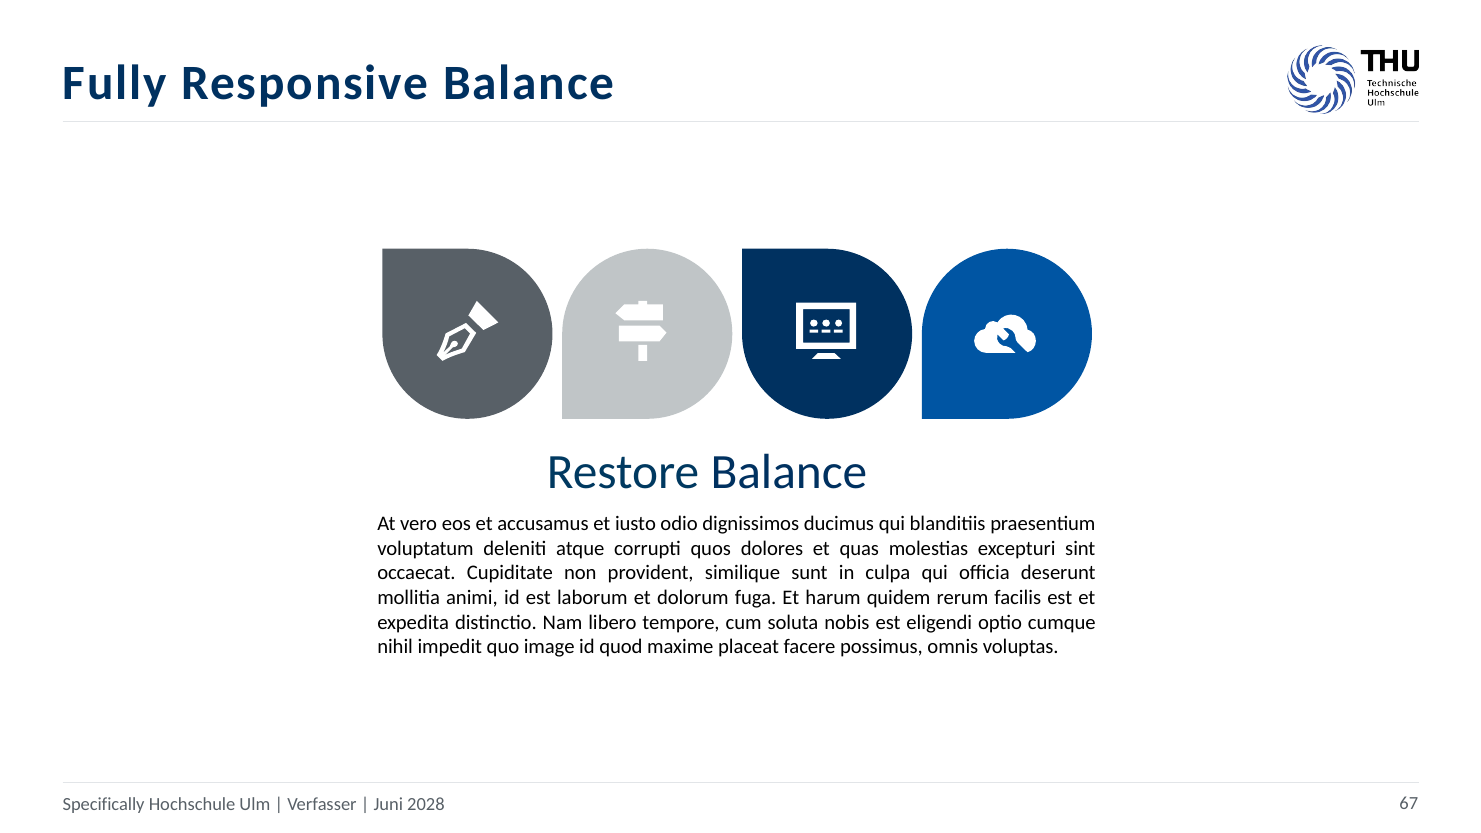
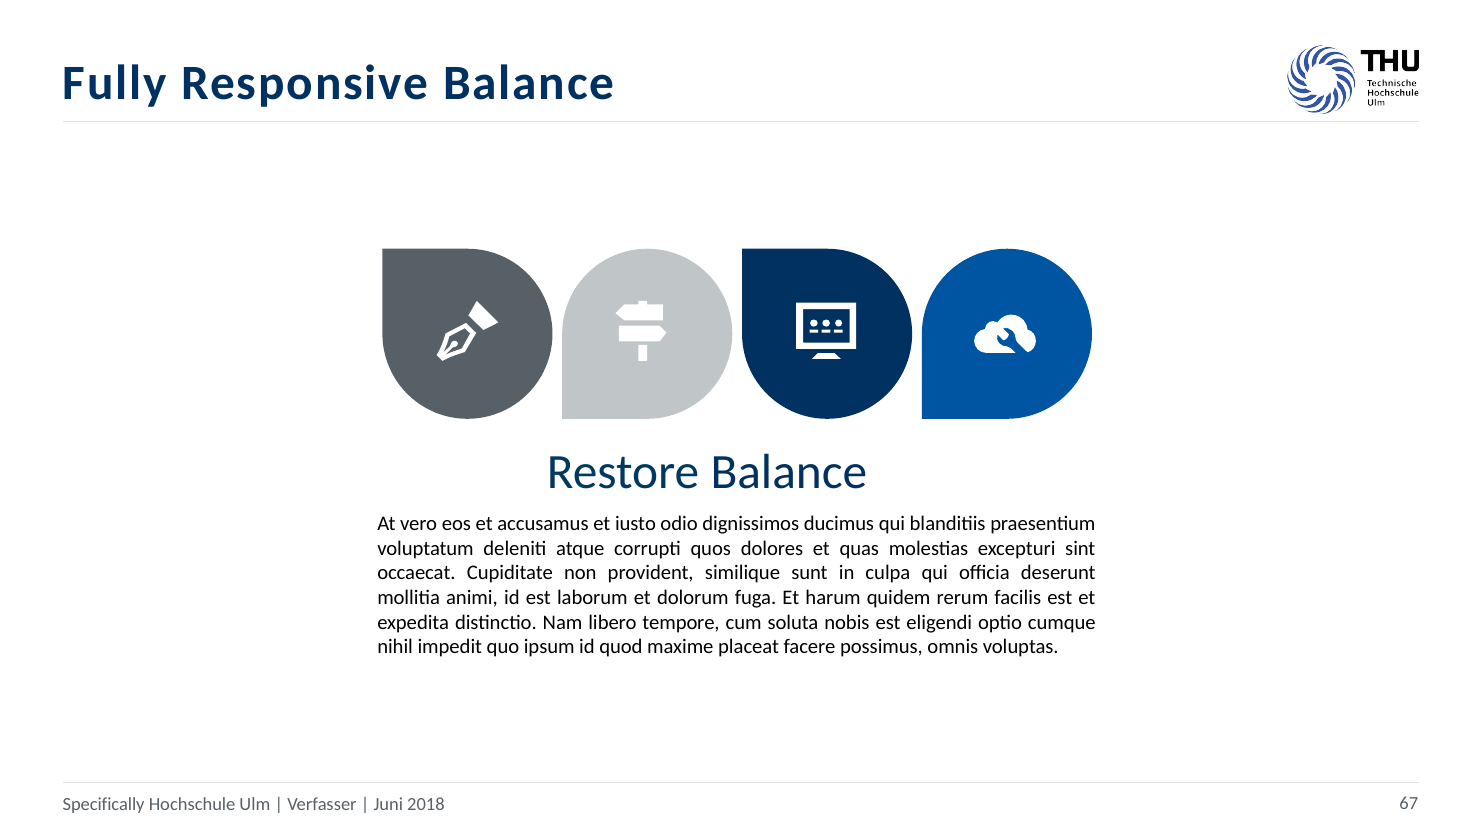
image: image -> ipsum
2028: 2028 -> 2018
